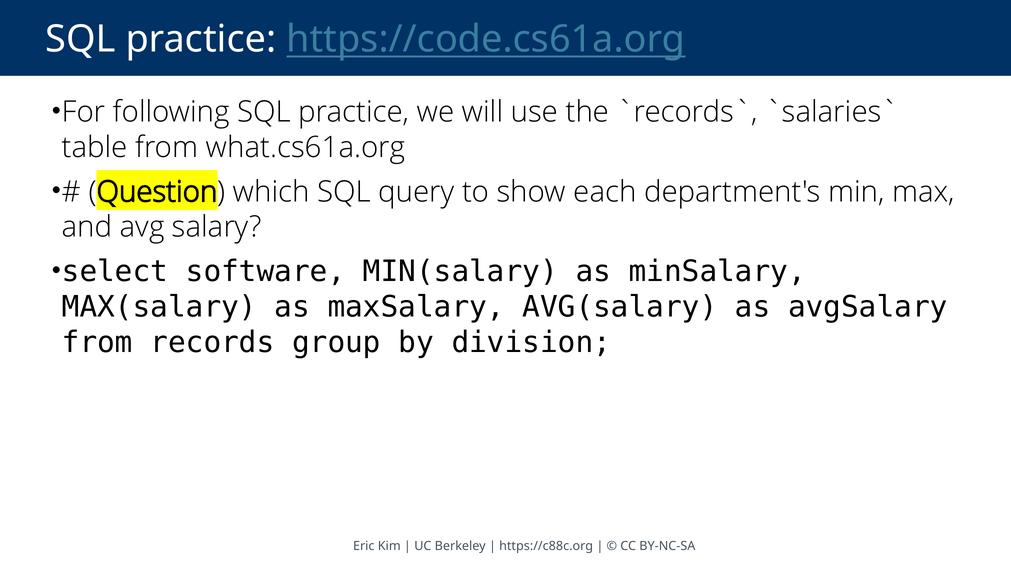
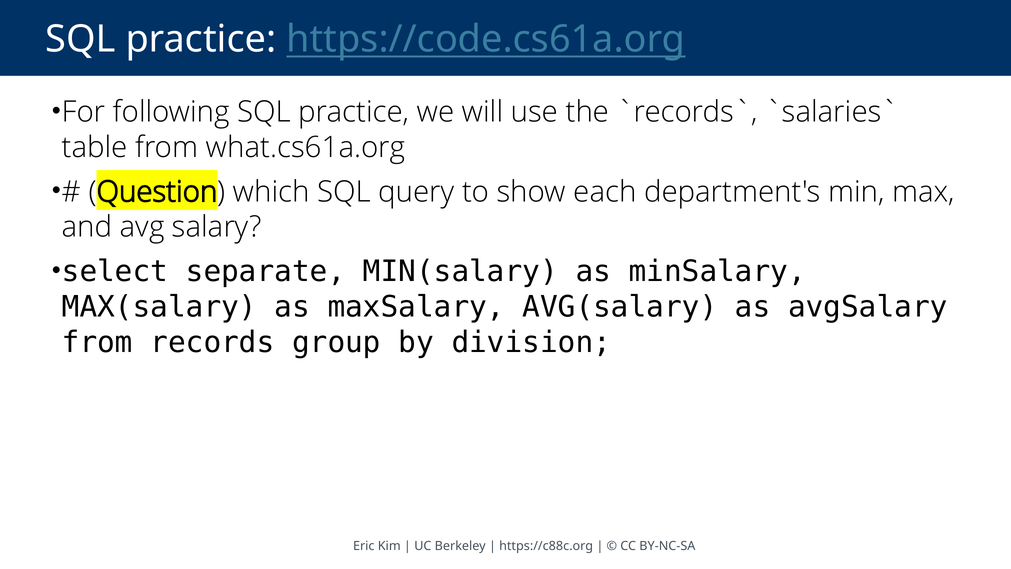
software: software -> separate
